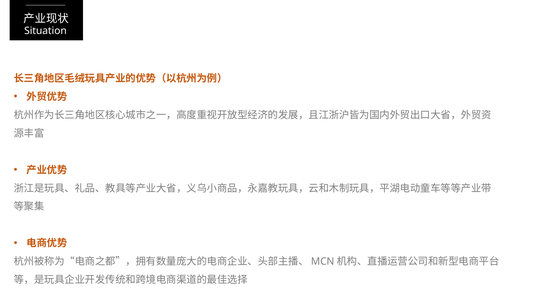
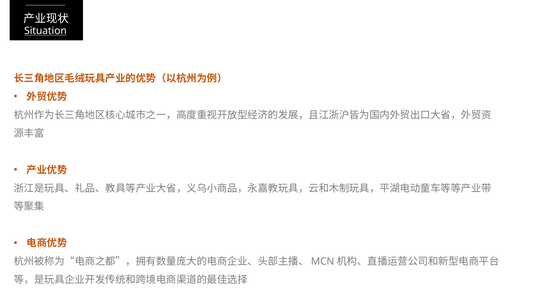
Situation underline: none -> present
